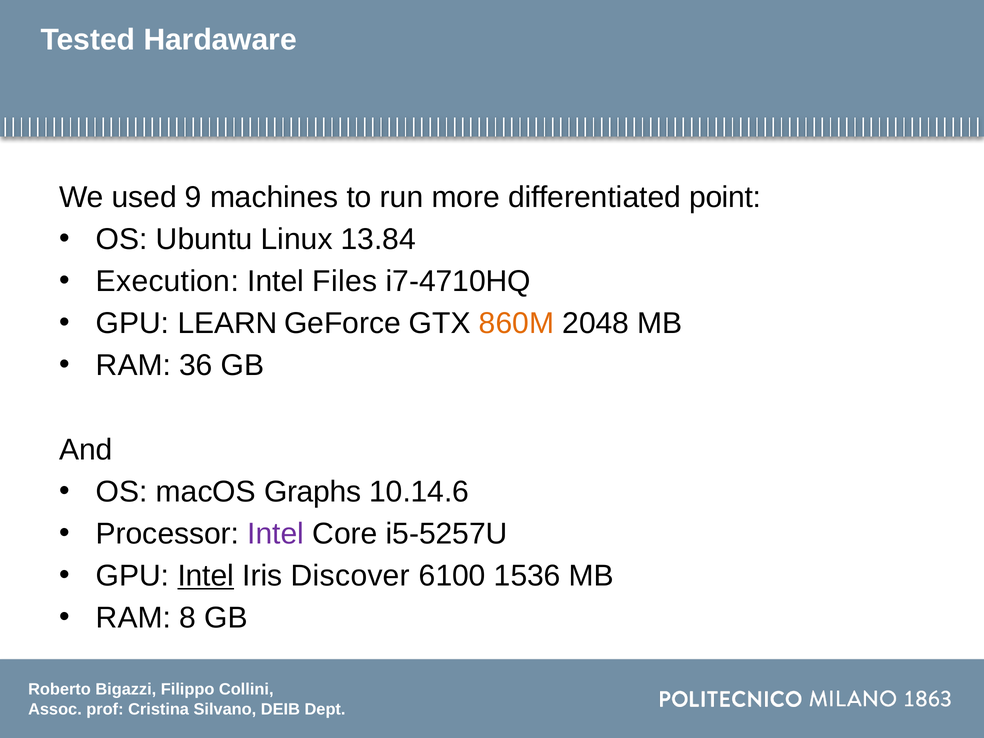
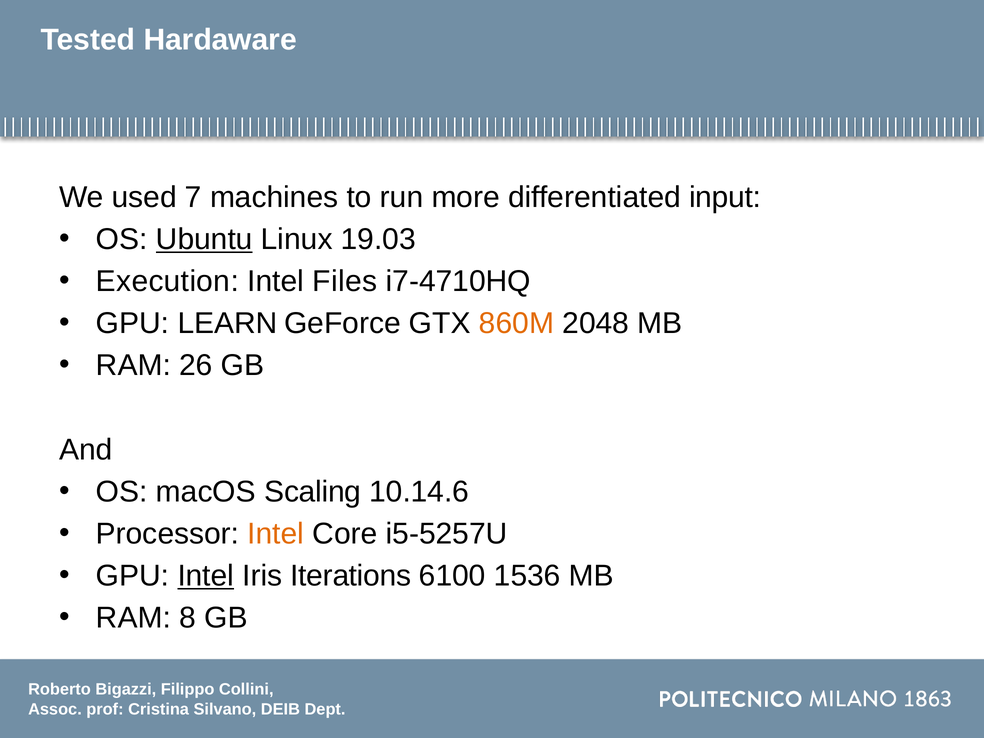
9: 9 -> 7
point: point -> input
Ubuntu underline: none -> present
13.84: 13.84 -> 19.03
36: 36 -> 26
Graphs: Graphs -> Scaling
Intel at (276, 534) colour: purple -> orange
Discover: Discover -> Iterations
